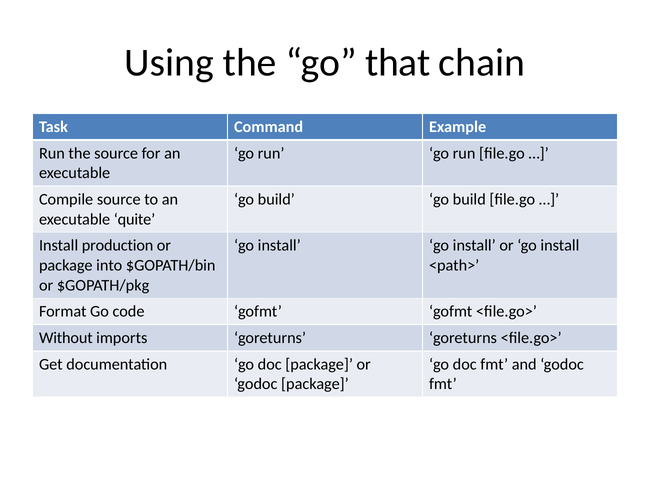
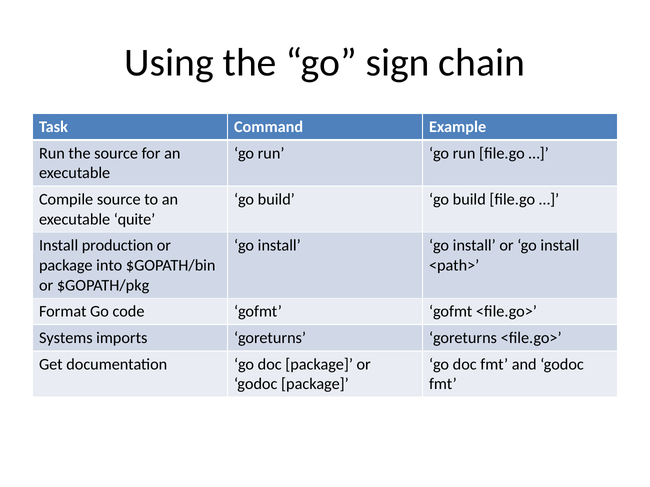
that: that -> sign
Without: Without -> Systems
